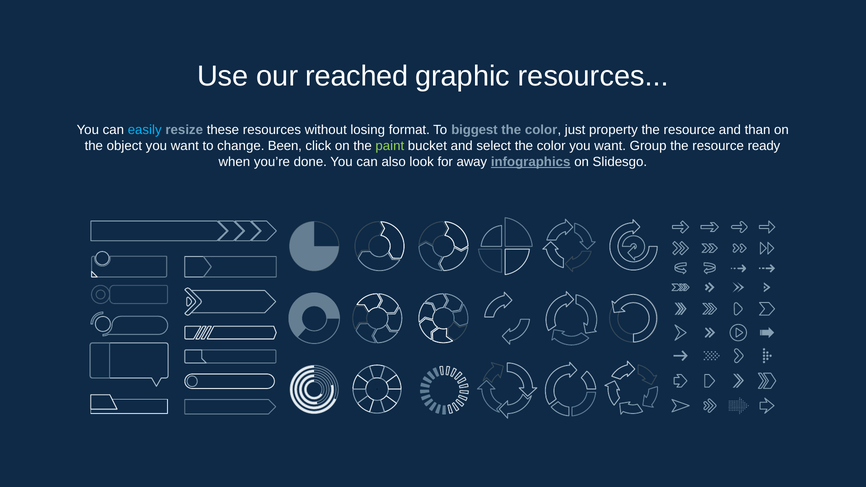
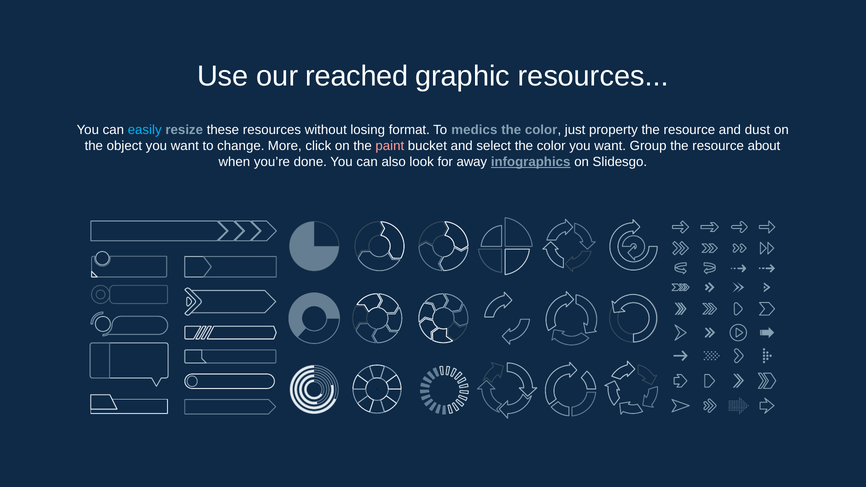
biggest: biggest -> medics
than: than -> dust
Been: Been -> More
paint colour: light green -> pink
ready: ready -> about
